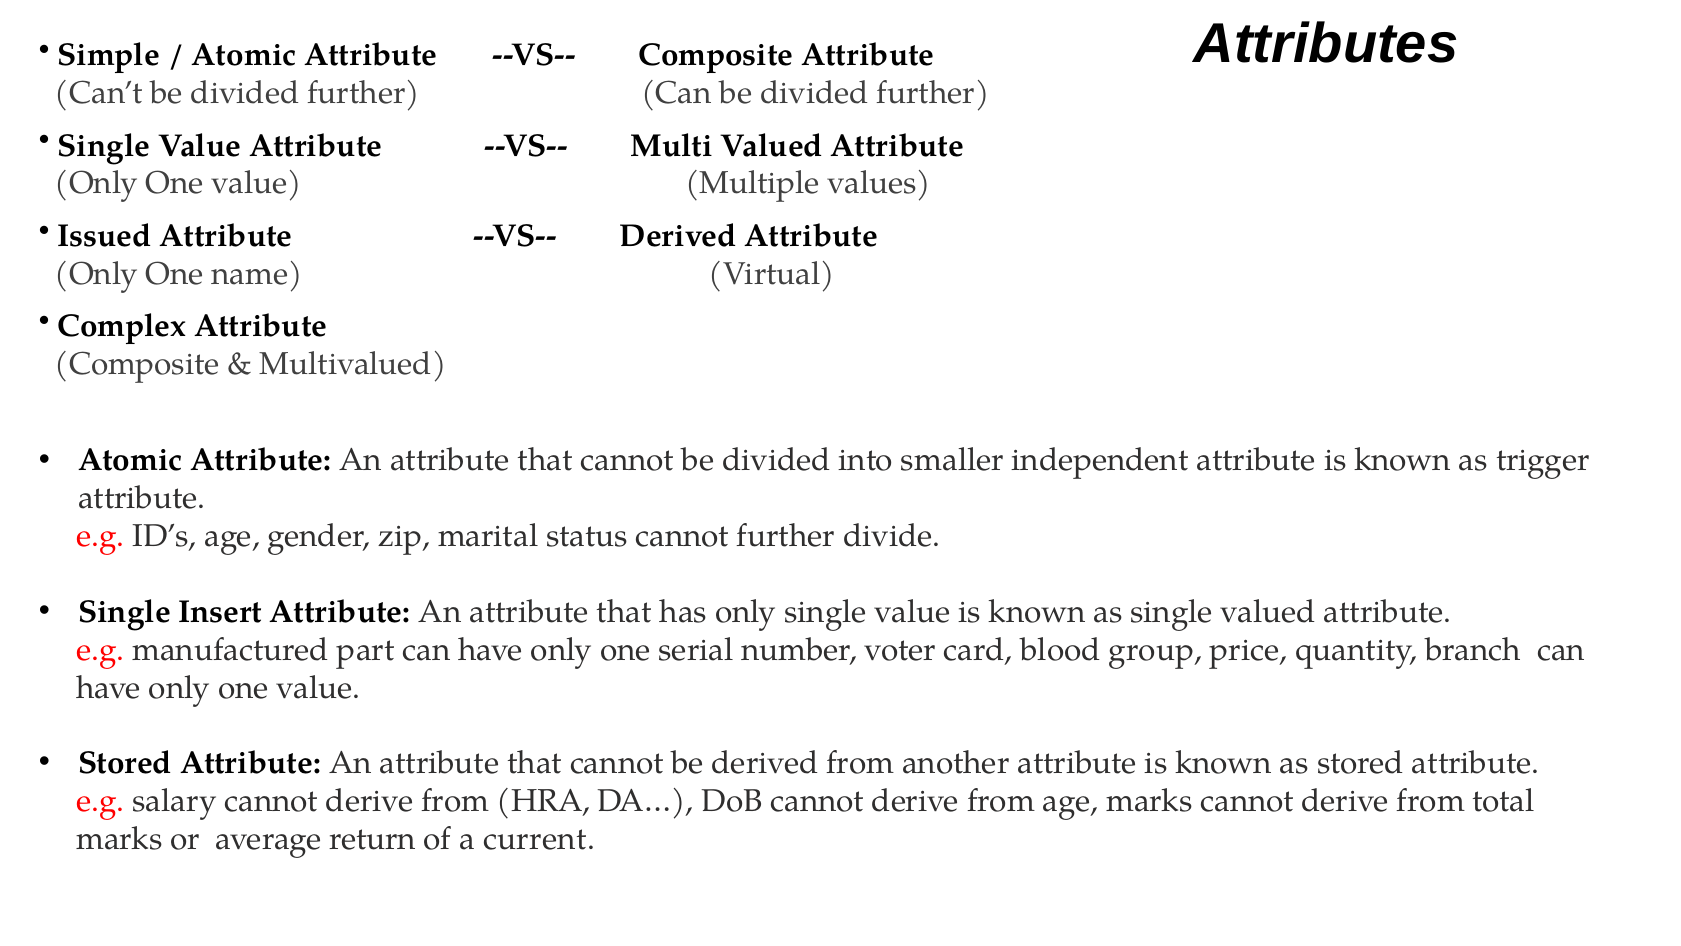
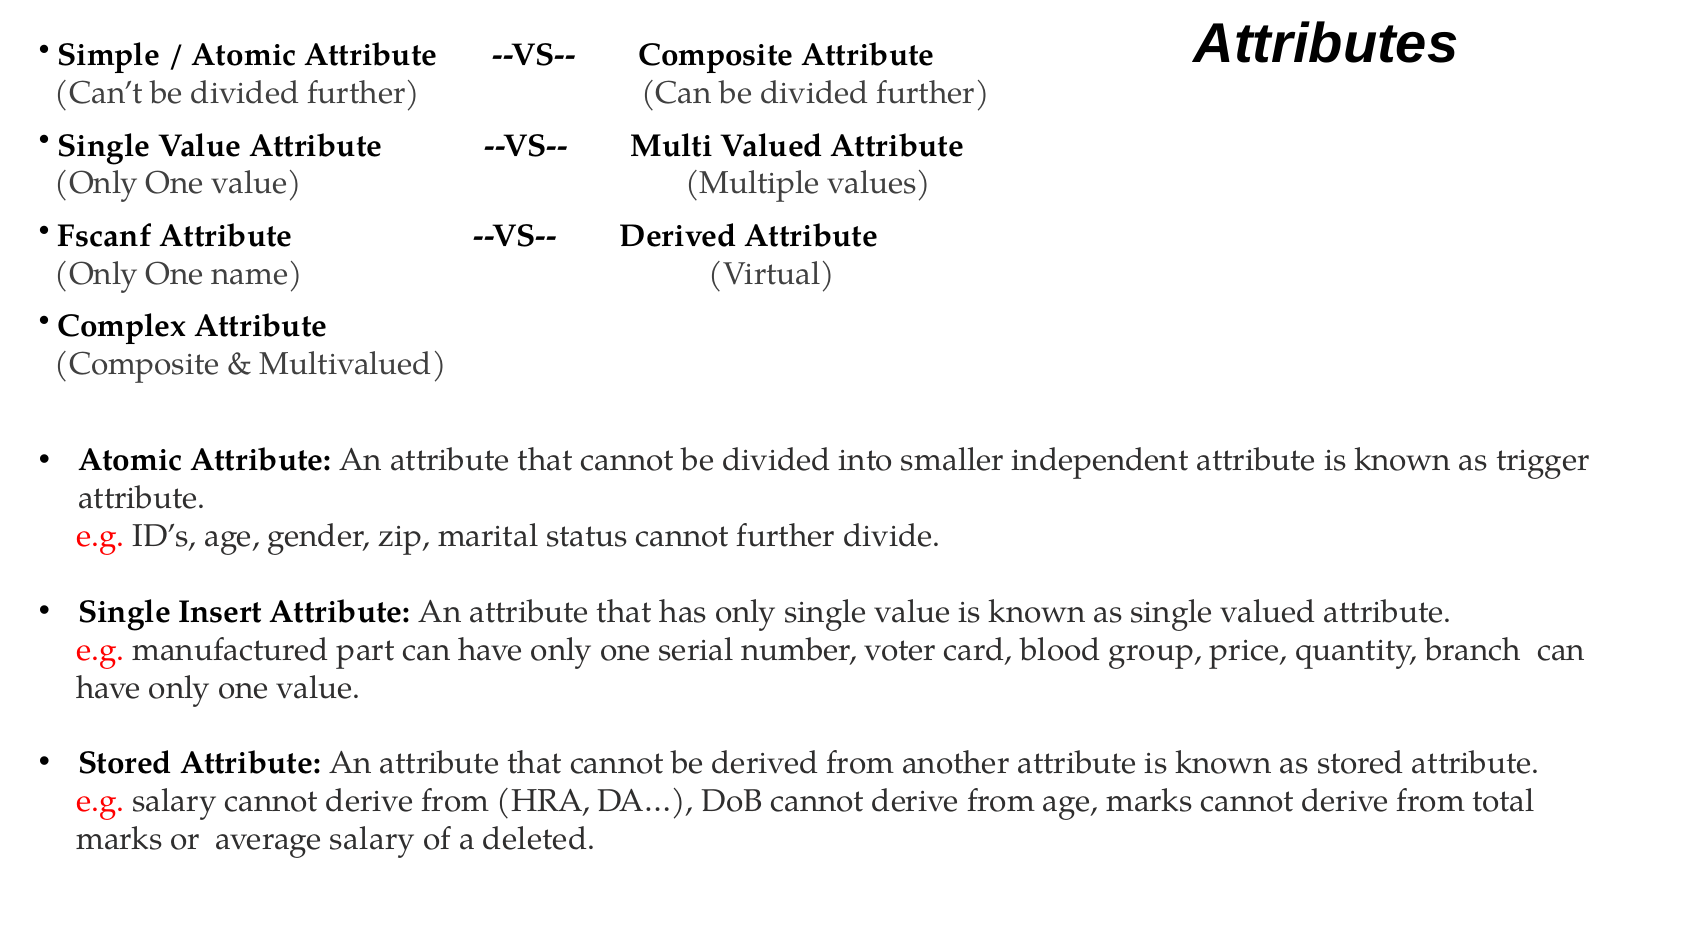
Issued: Issued -> Fscanf
average return: return -> salary
current: current -> deleted
